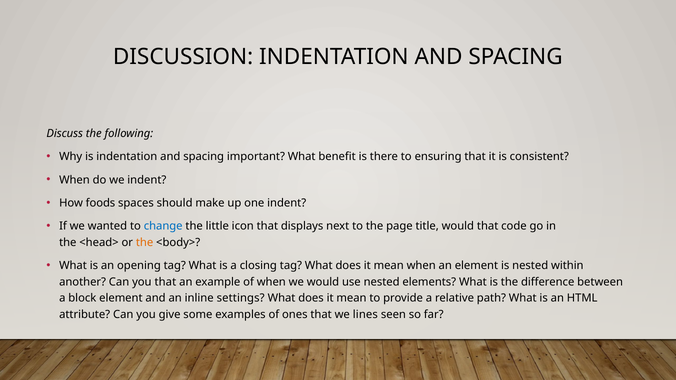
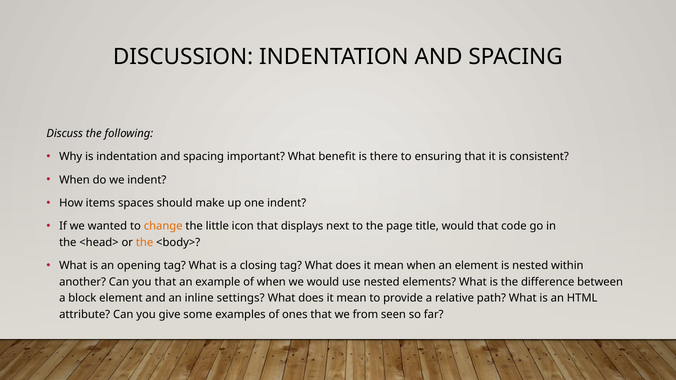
foods: foods -> items
change colour: blue -> orange
lines: lines -> from
